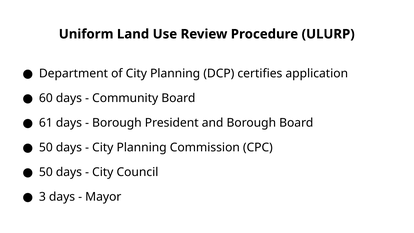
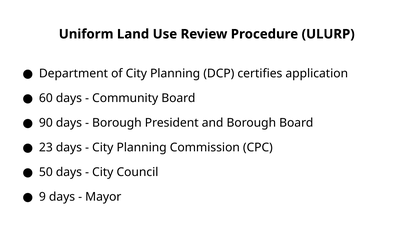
61: 61 -> 90
50 at (46, 147): 50 -> 23
3: 3 -> 9
